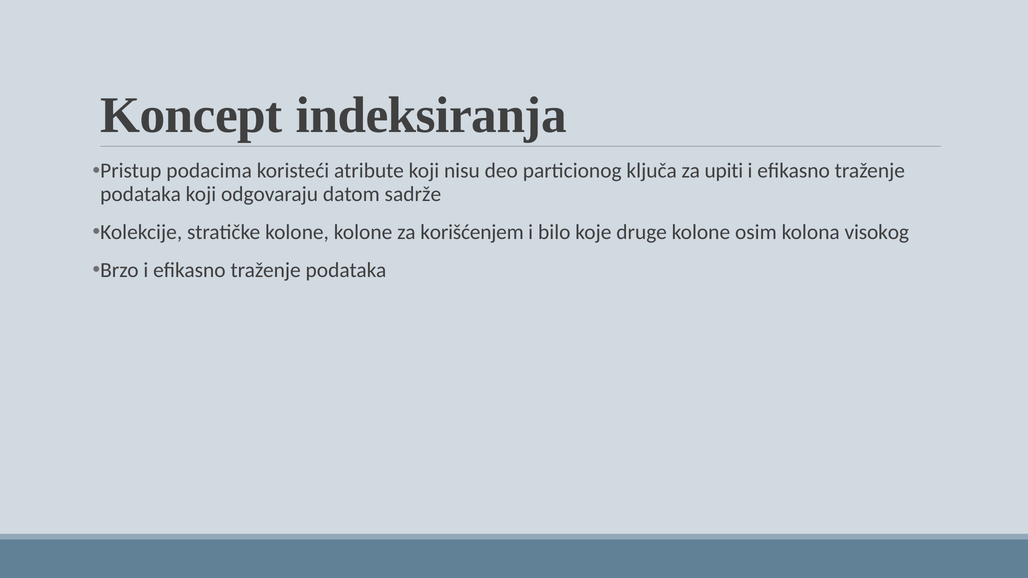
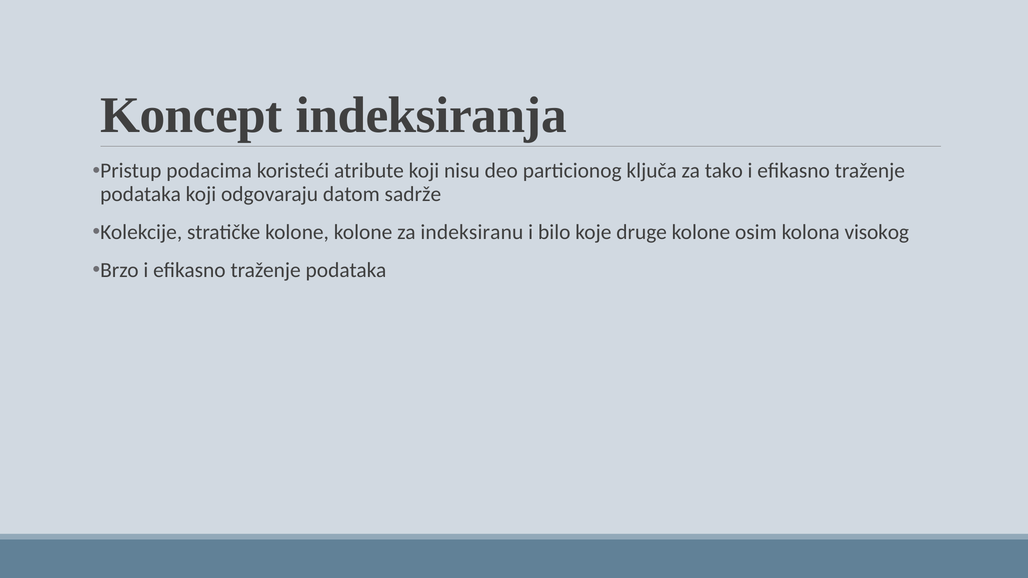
upiti: upiti -> tako
korišćenjem: korišćenjem -> indeksiranu
